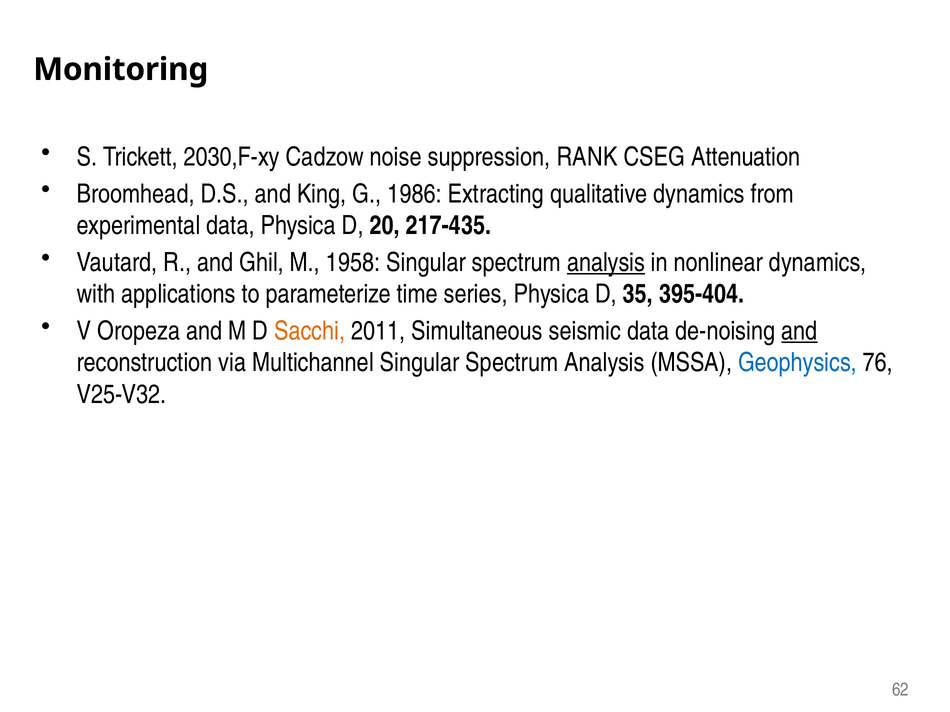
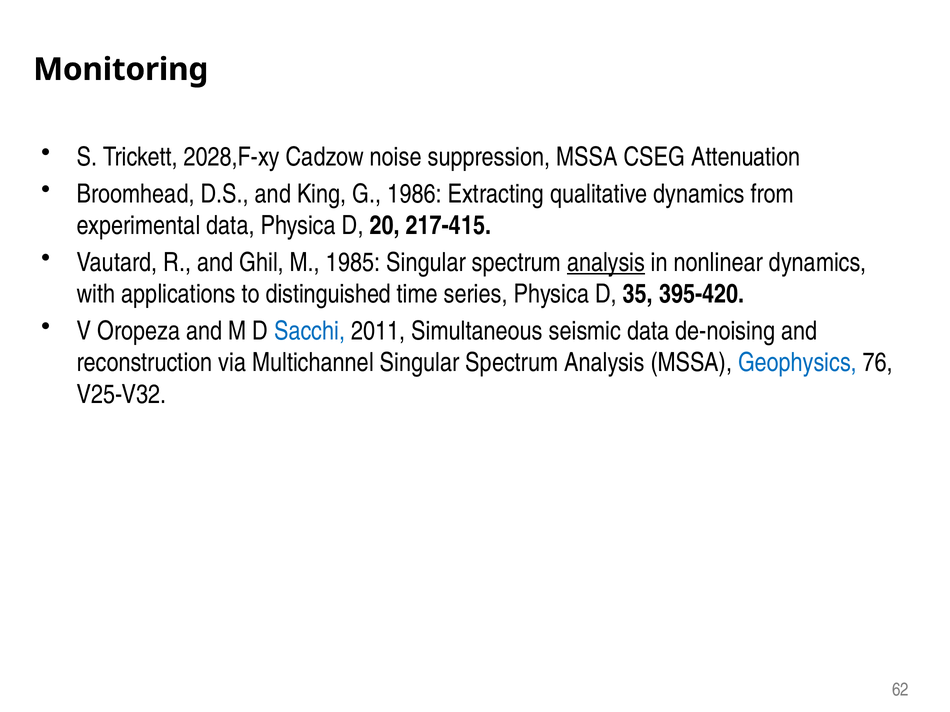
2030,F-xy: 2030,F-xy -> 2028,F-xy
suppression RANK: RANK -> MSSA
217-435: 217-435 -> 217-415
1958: 1958 -> 1985
parameterize: parameterize -> distinguished
395-404: 395-404 -> 395-420
Sacchi colour: orange -> blue
and at (799, 331) underline: present -> none
